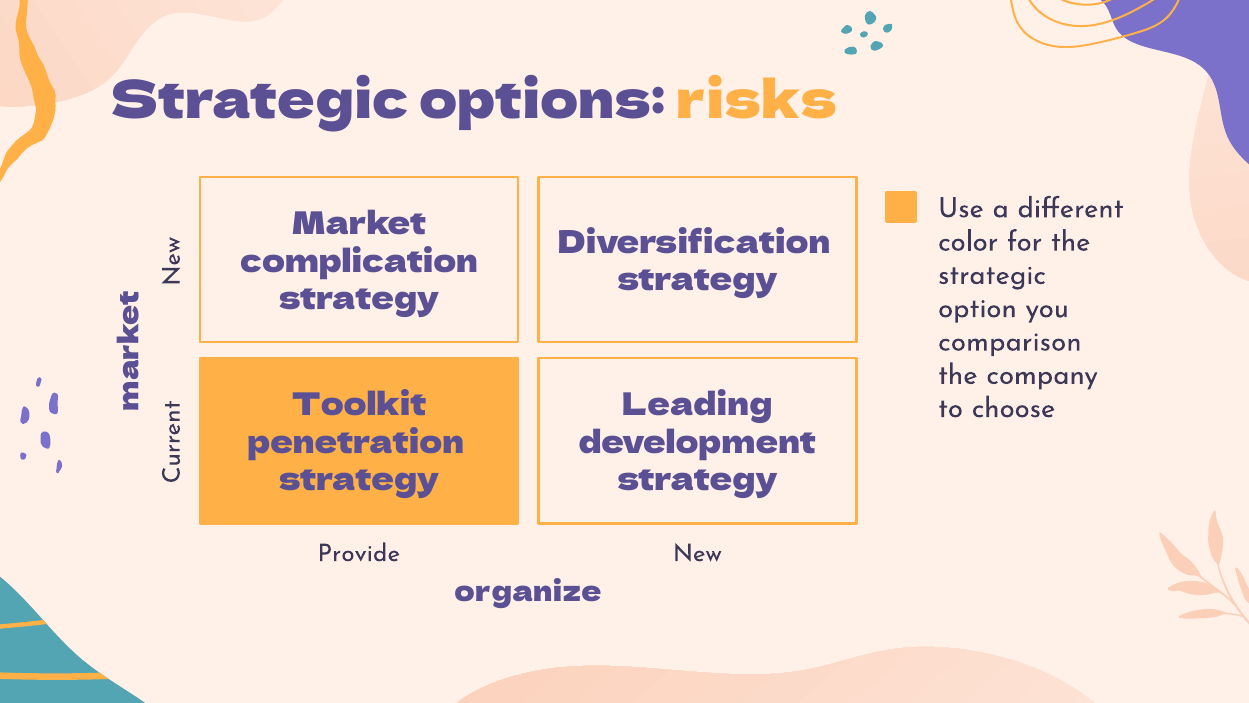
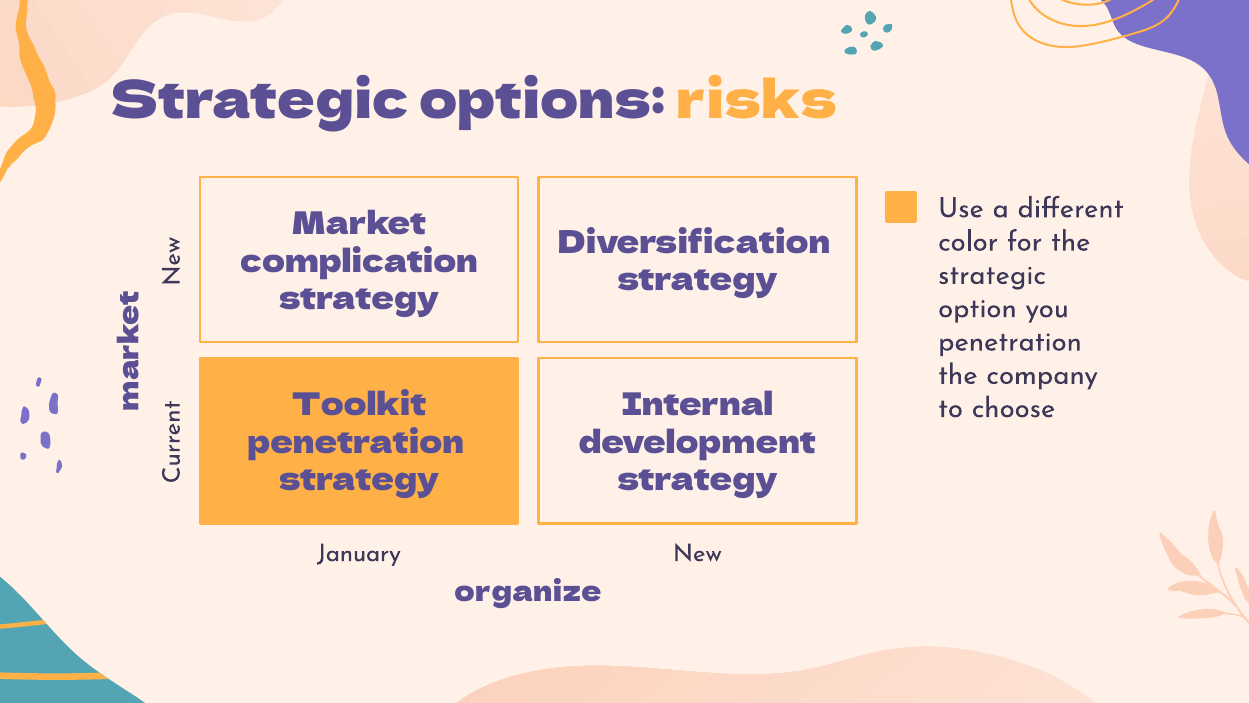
comparison at (1010, 341): comparison -> penetration
Leading: Leading -> Internal
Provide: Provide -> January
